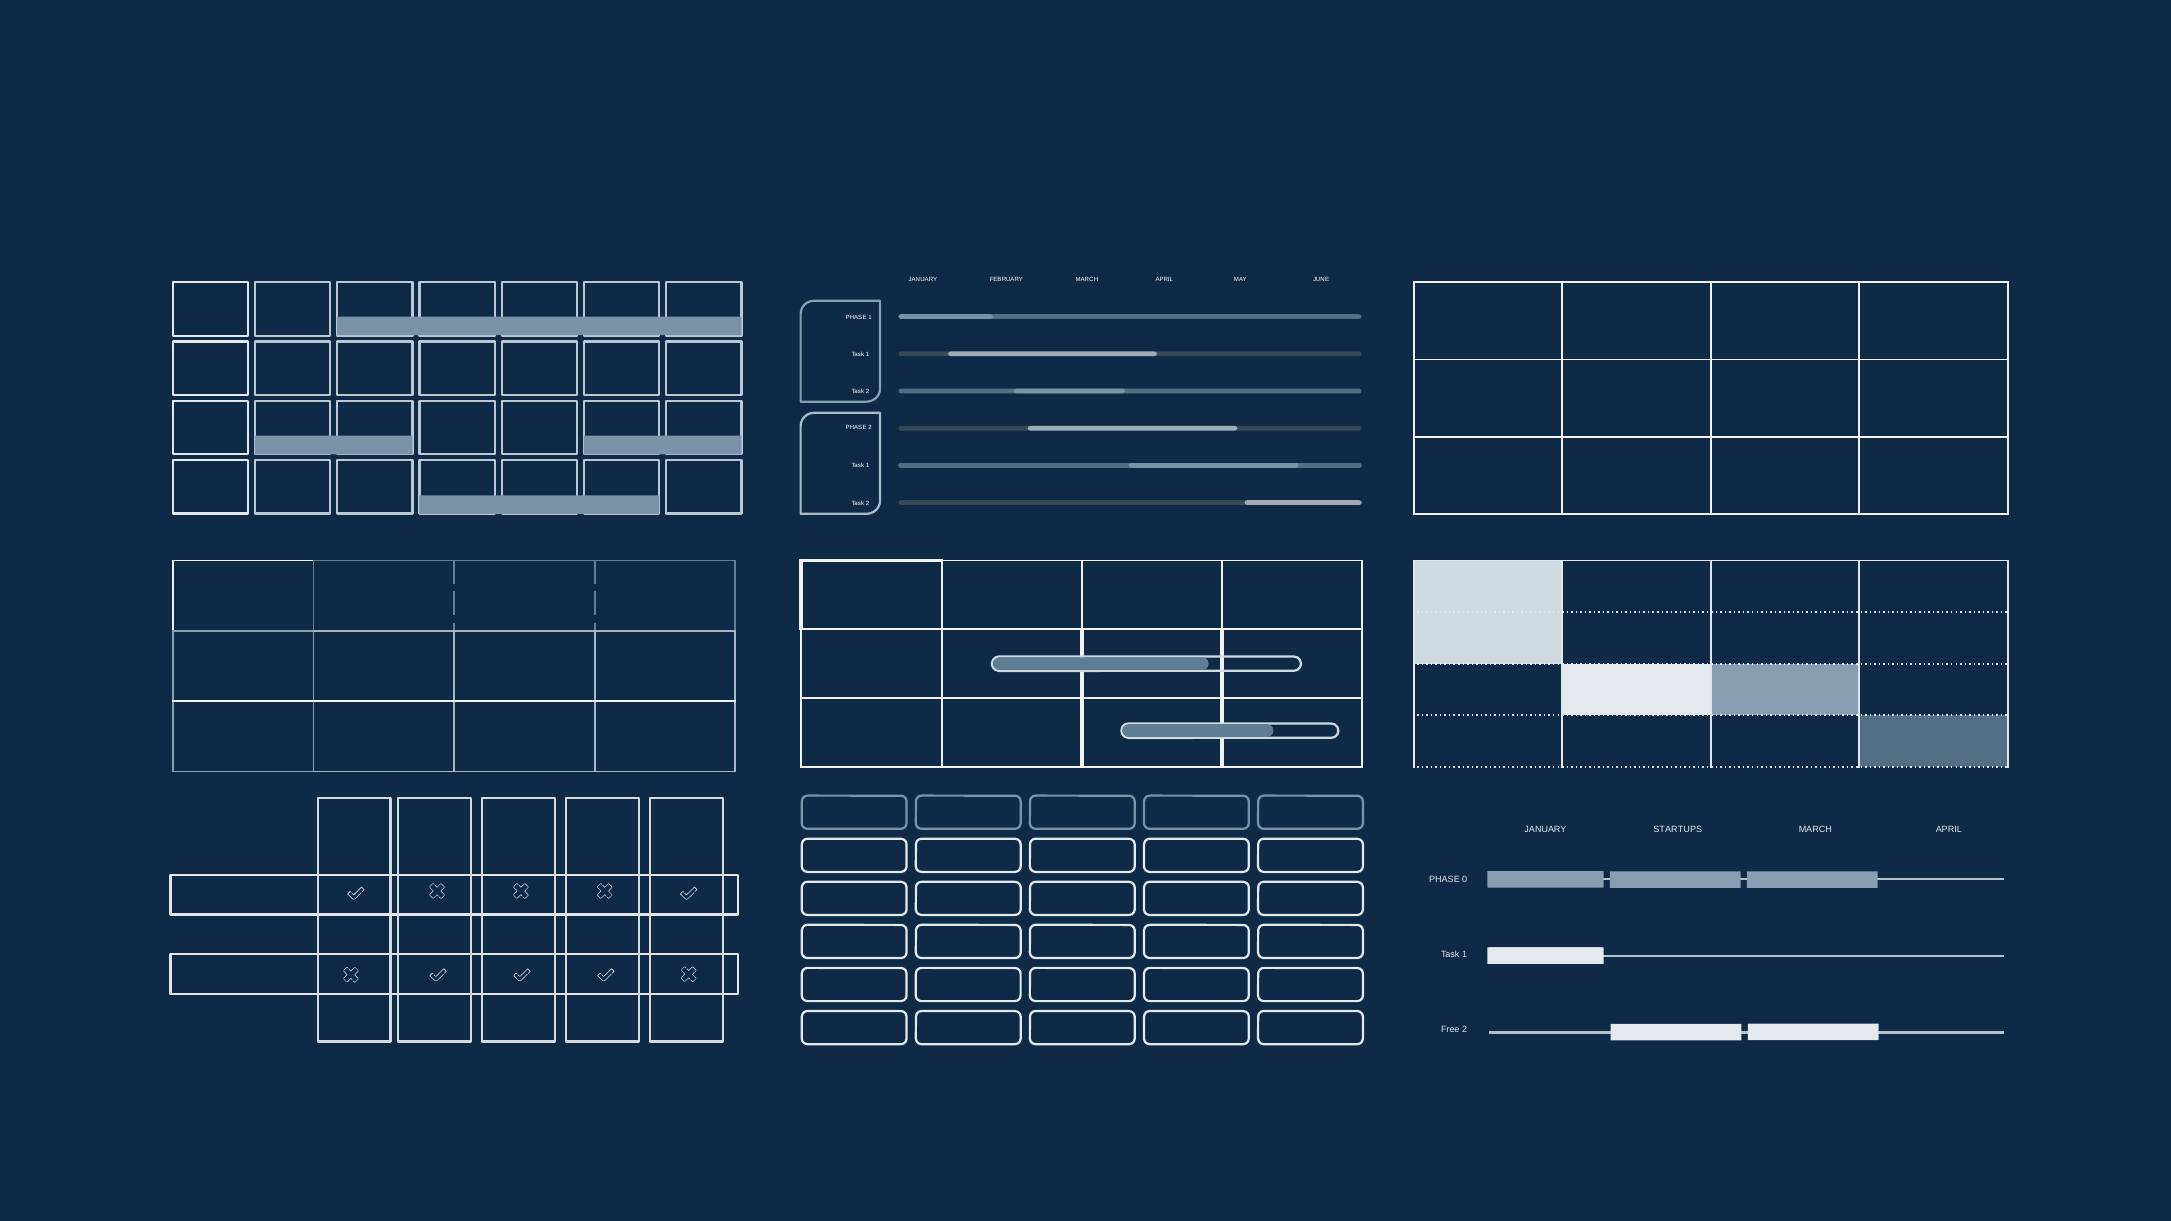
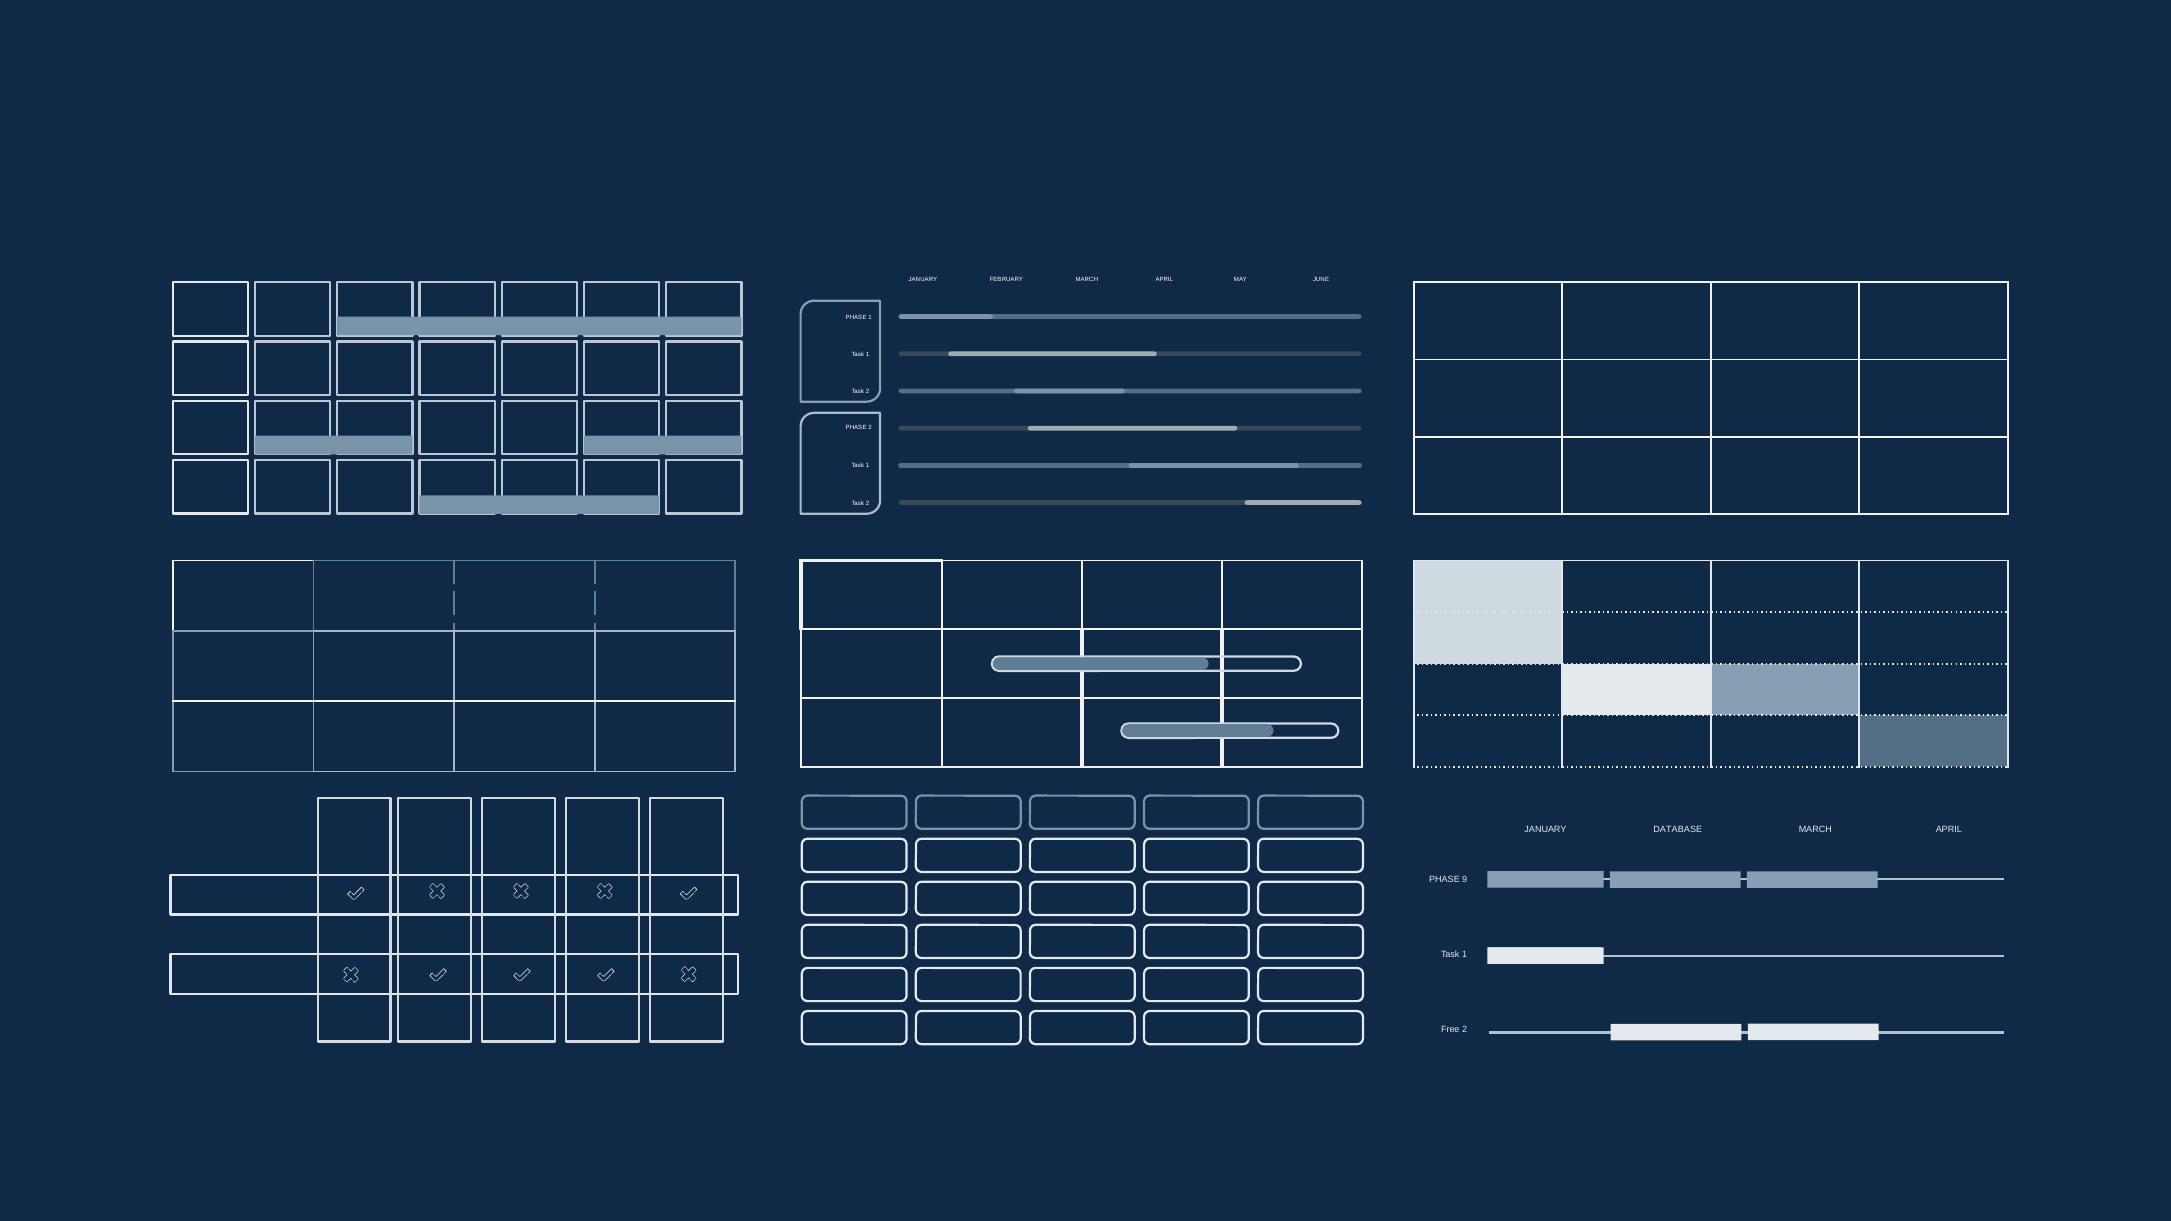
STARTUPS: STARTUPS -> DATABASE
0: 0 -> 9
